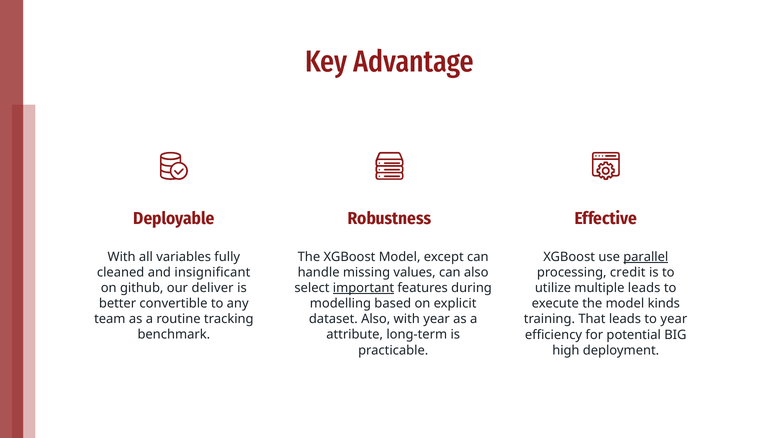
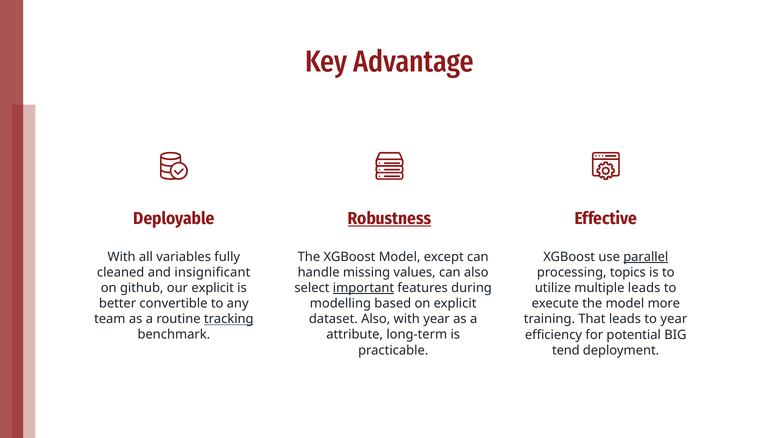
Robustness underline: none -> present
credit: credit -> topics
our deliver: deliver -> explicit
kinds: kinds -> more
tracking underline: none -> present
high: high -> tend
